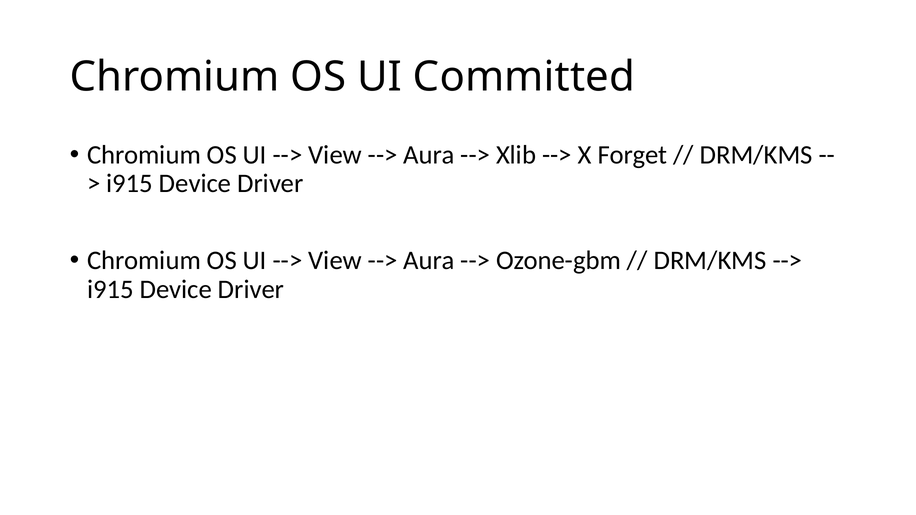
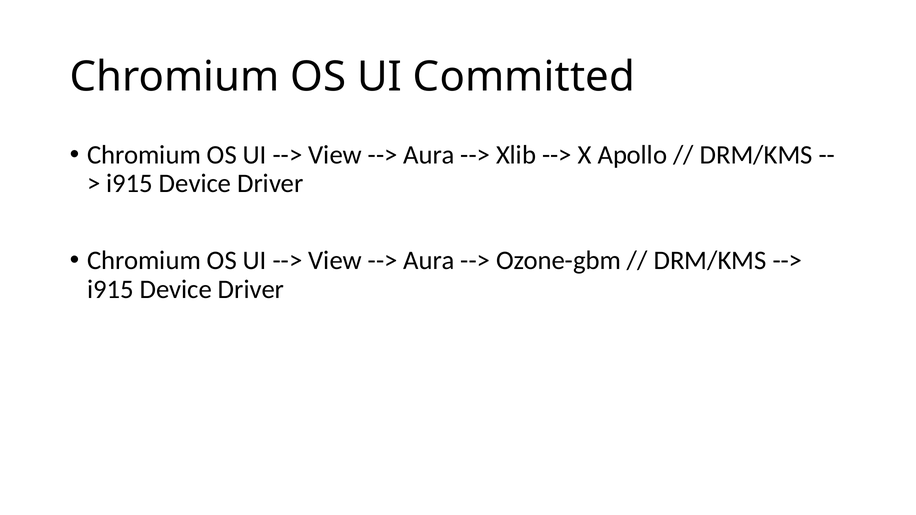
Forget: Forget -> Apollo
